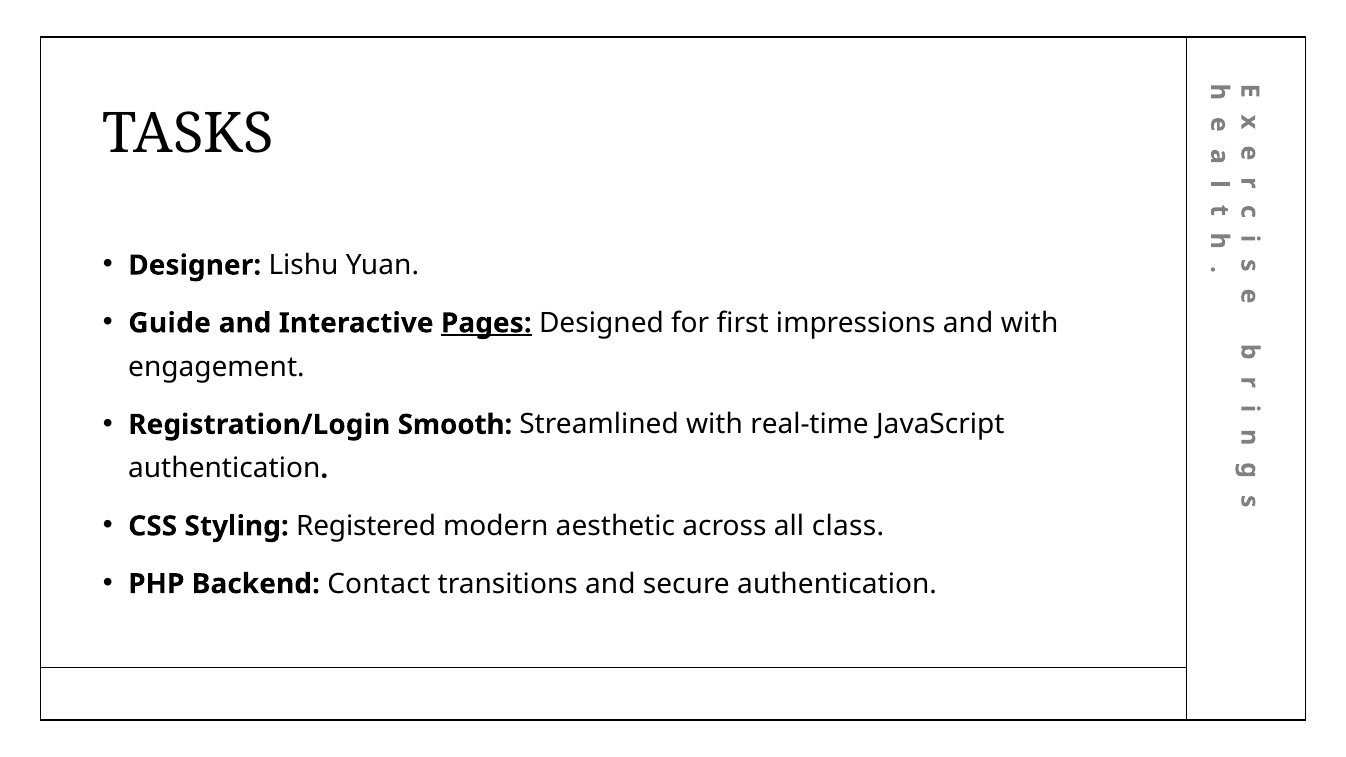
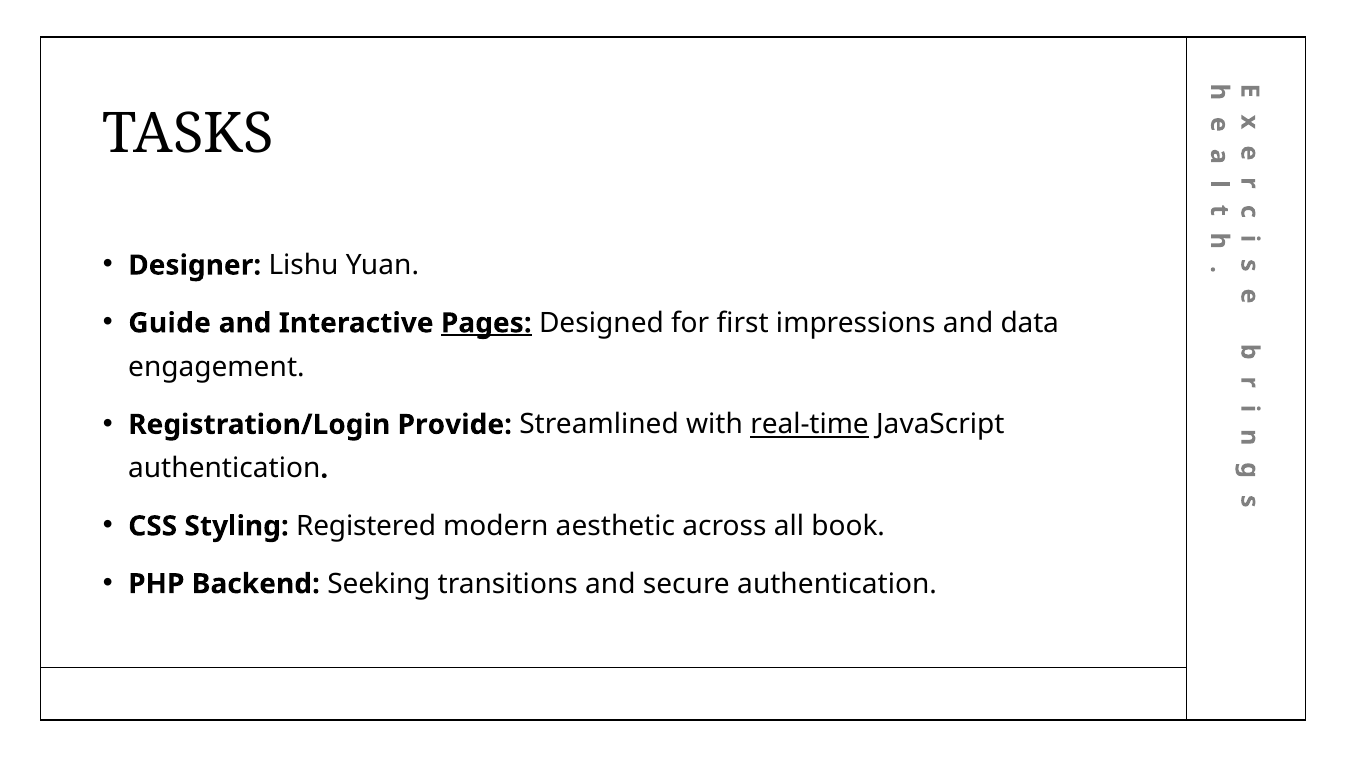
and with: with -> data
Smooth: Smooth -> Provide
real-time underline: none -> present
class: class -> book
Contact: Contact -> Seeking
